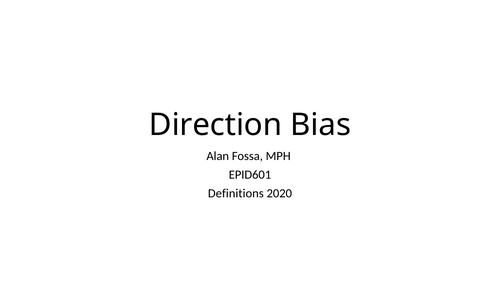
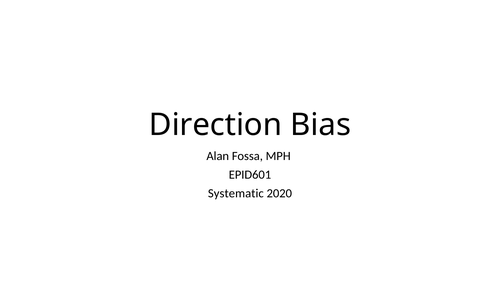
Definitions: Definitions -> Systematic
